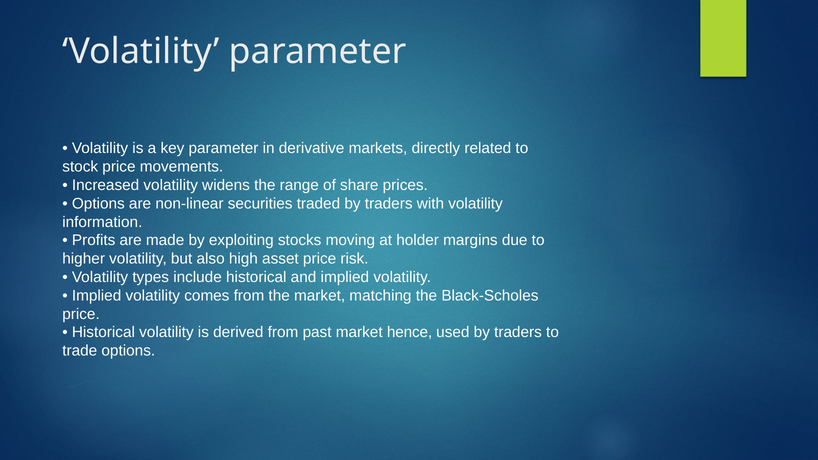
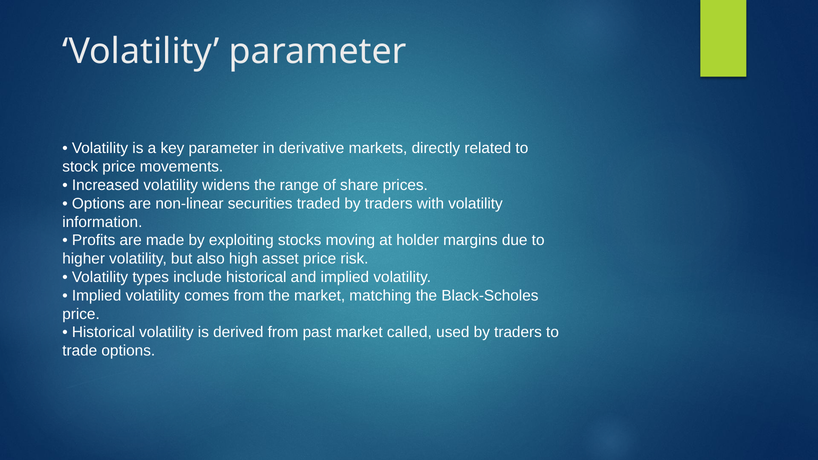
hence: hence -> called
